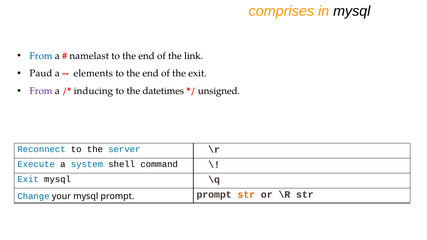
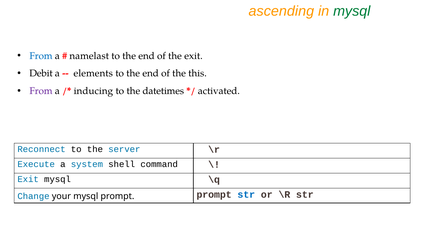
comprises: comprises -> ascending
mysql at (352, 11) colour: black -> green
the link: link -> exit
Paud: Paud -> Debit
the exit: exit -> this
unsigned: unsigned -> activated
str at (246, 195) colour: orange -> blue
